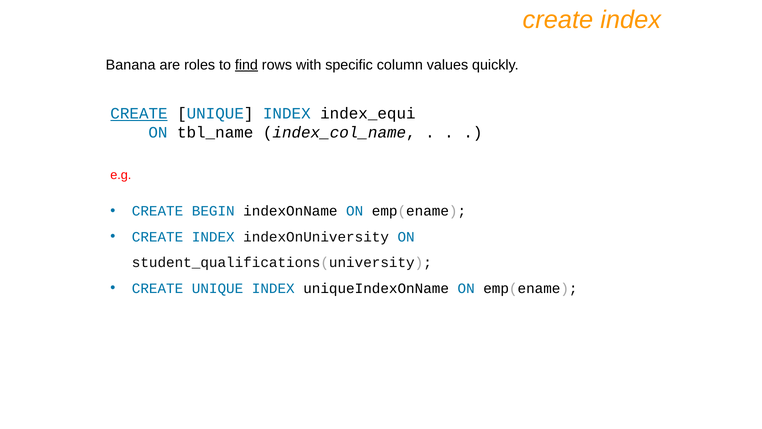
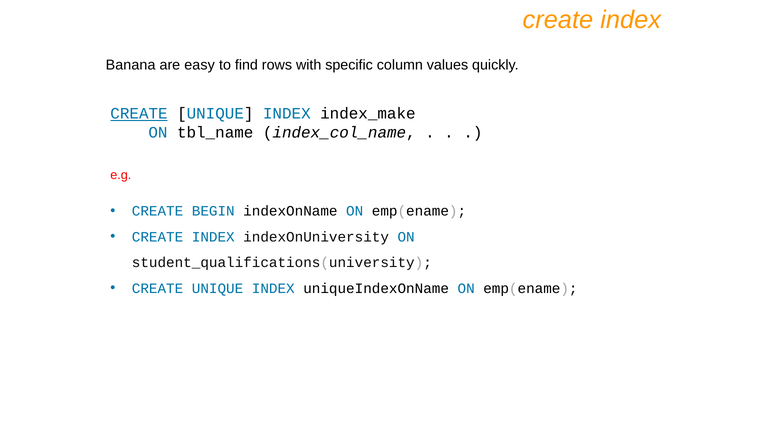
roles: roles -> easy
find underline: present -> none
index_equi: index_equi -> index_make
